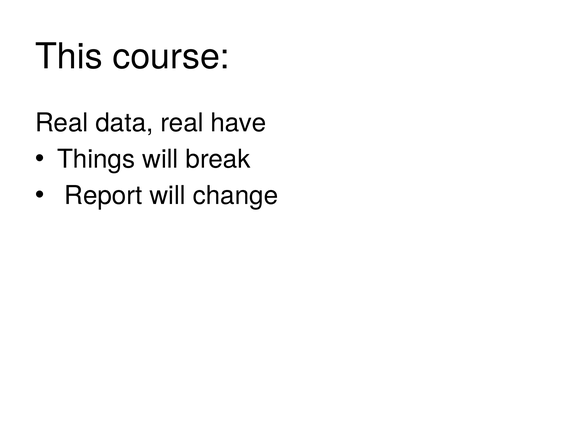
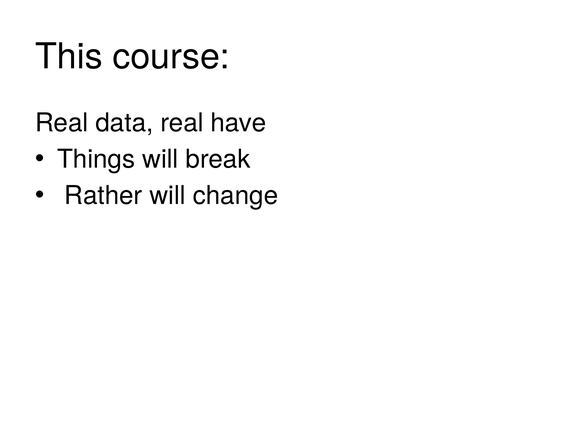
Report: Report -> Rather
